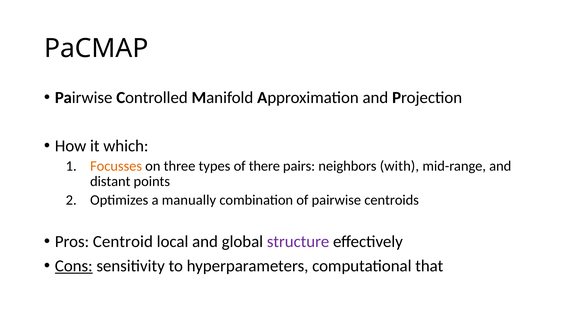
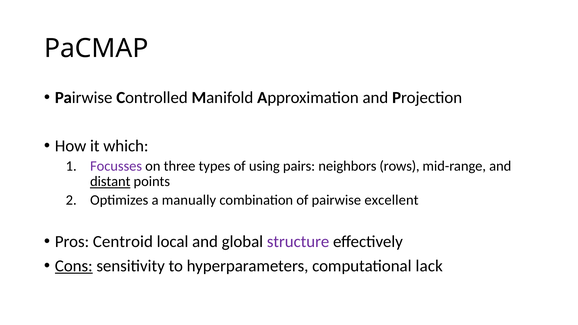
Focusses colour: orange -> purple
there: there -> using
with: with -> rows
distant underline: none -> present
centroids: centroids -> excellent
that: that -> lack
